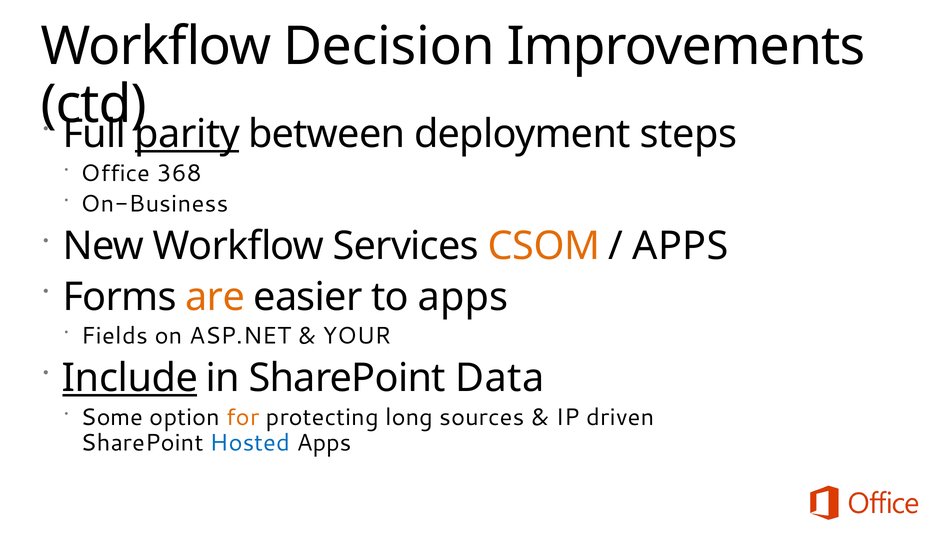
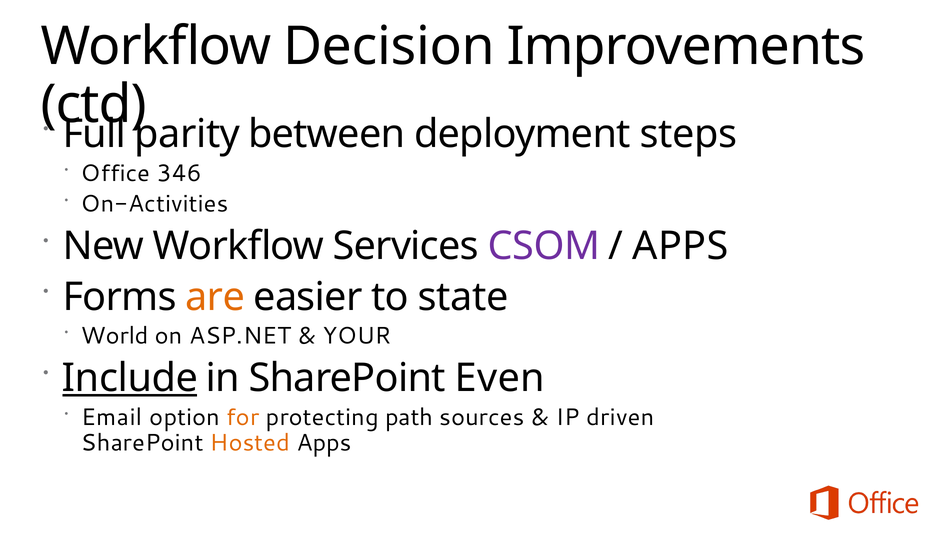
parity underline: present -> none
368: 368 -> 346
On-Business: On-Business -> On-Activities
CSOM colour: orange -> purple
to apps: apps -> state
Fields: Fields -> World
Data: Data -> Even
Some: Some -> Email
long: long -> path
Hosted colour: blue -> orange
